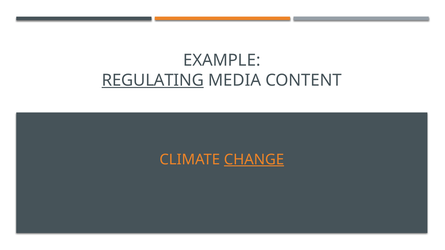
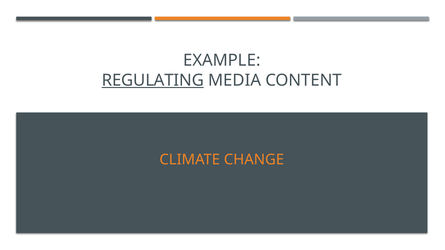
CHANGE underline: present -> none
